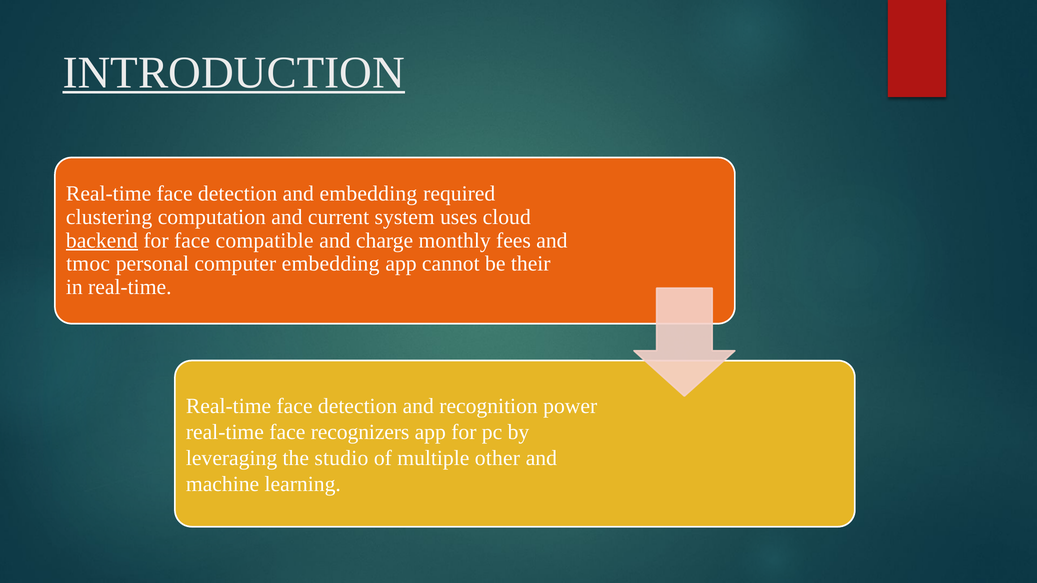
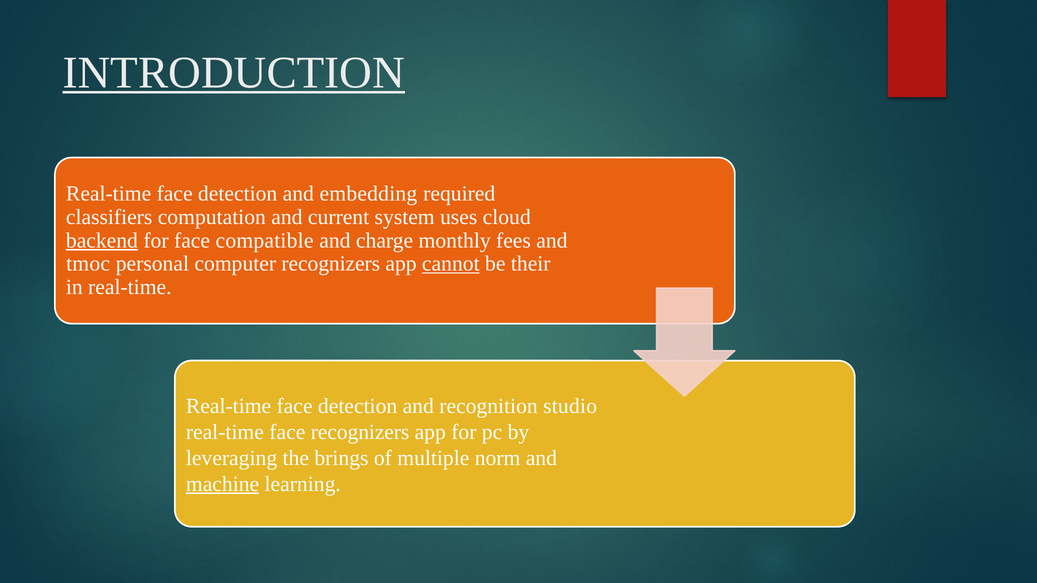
clustering: clustering -> classifiers
computer embedding: embedding -> recognizers
cannot underline: none -> present
power: power -> studio
studio: studio -> brings
other: other -> norm
machine underline: none -> present
